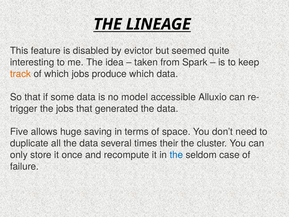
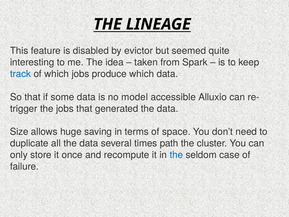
track colour: orange -> blue
Five: Five -> Size
their: their -> path
